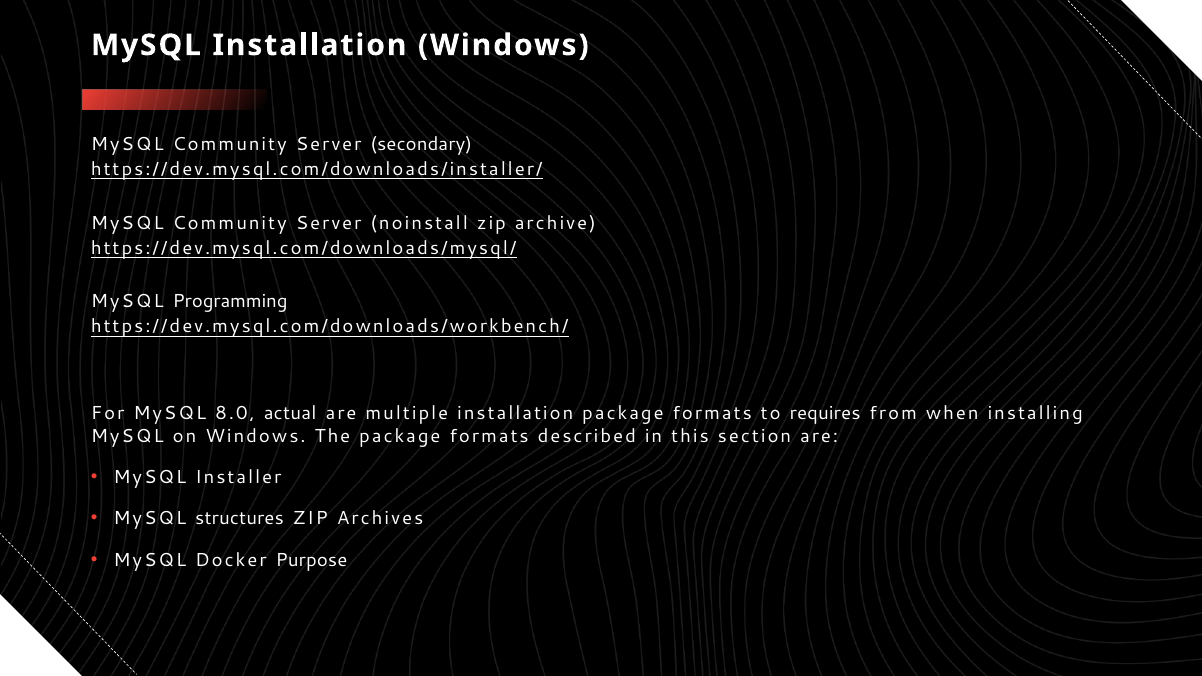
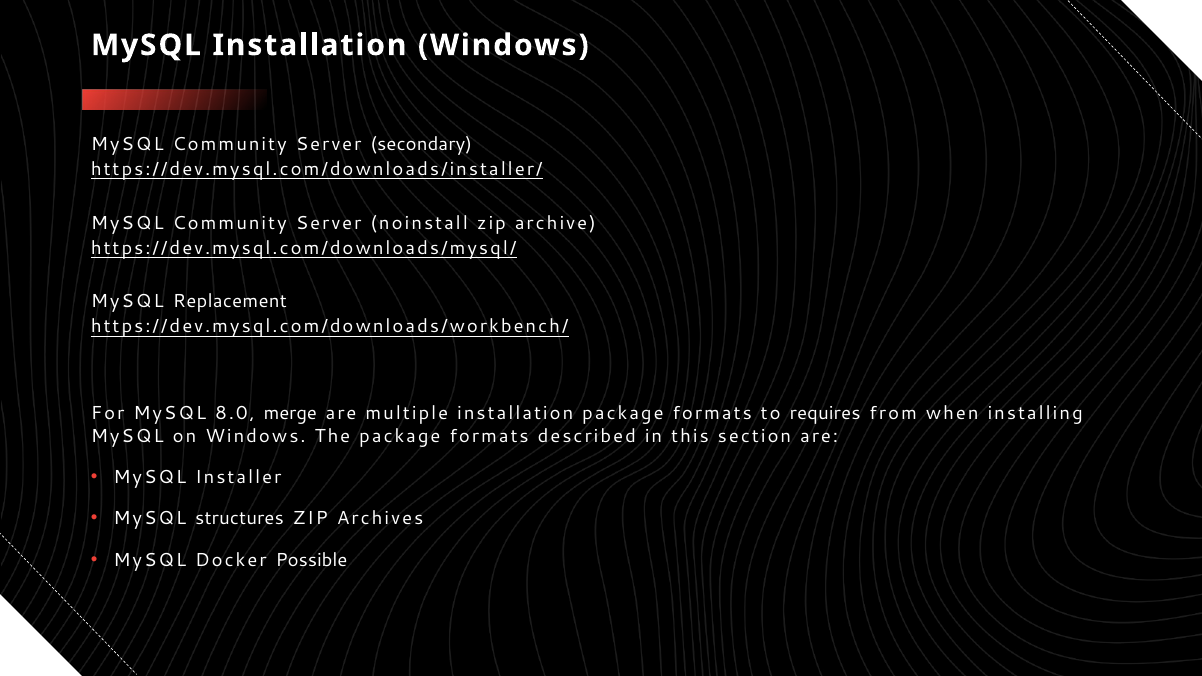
Programming: Programming -> Replacement
actual: actual -> merge
Purpose: Purpose -> Possible
